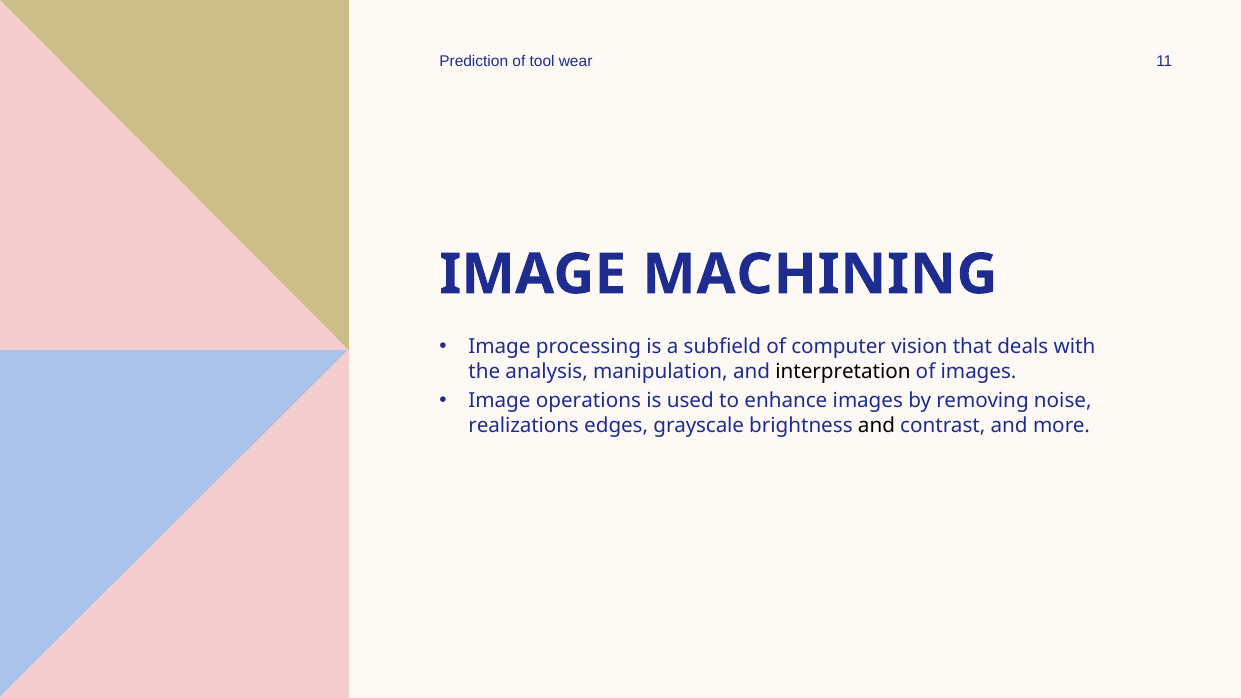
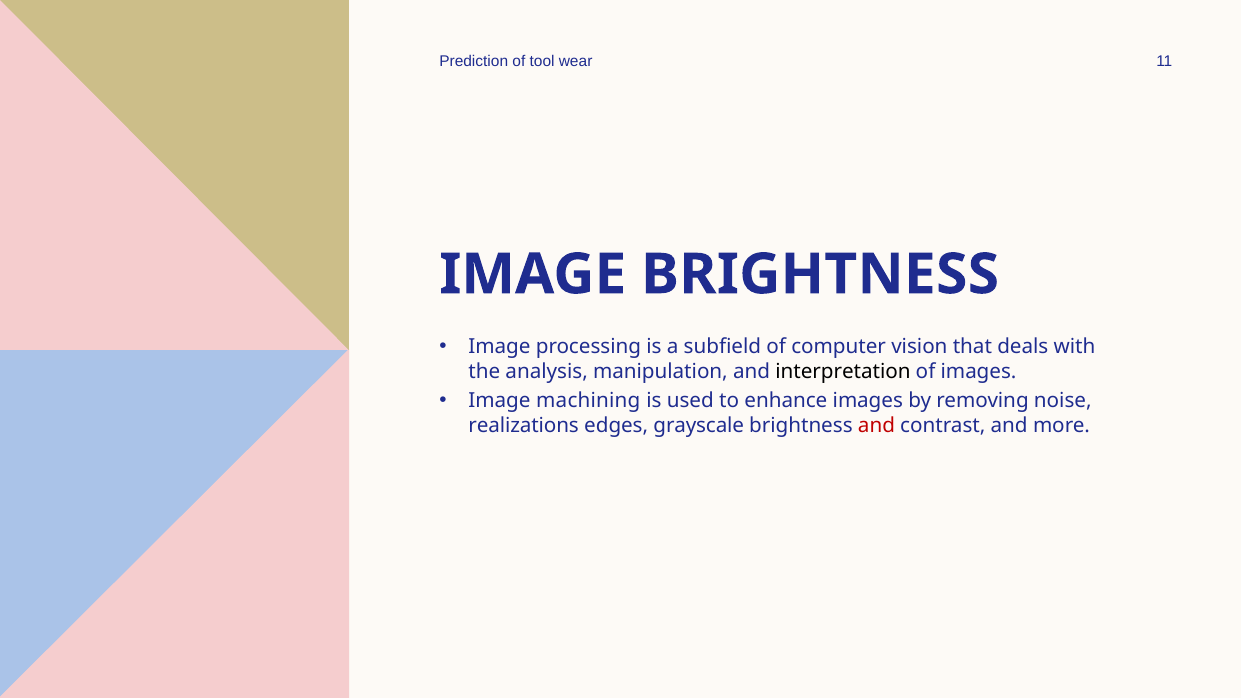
IMAGE MACHINING: MACHINING -> BRIGHTNESS
operations: operations -> machining
and at (876, 426) colour: black -> red
